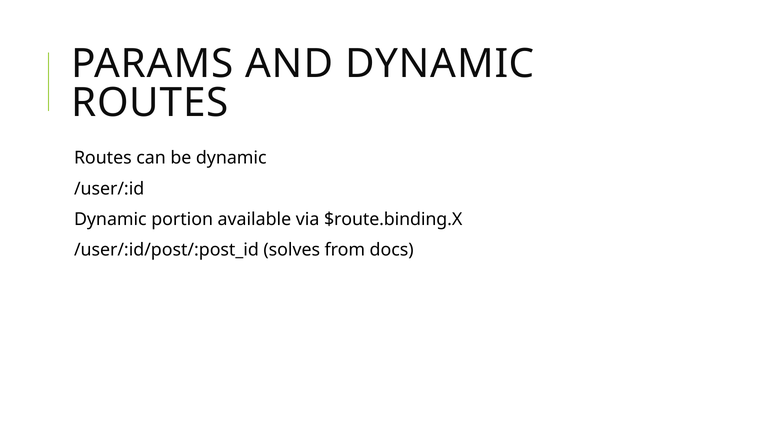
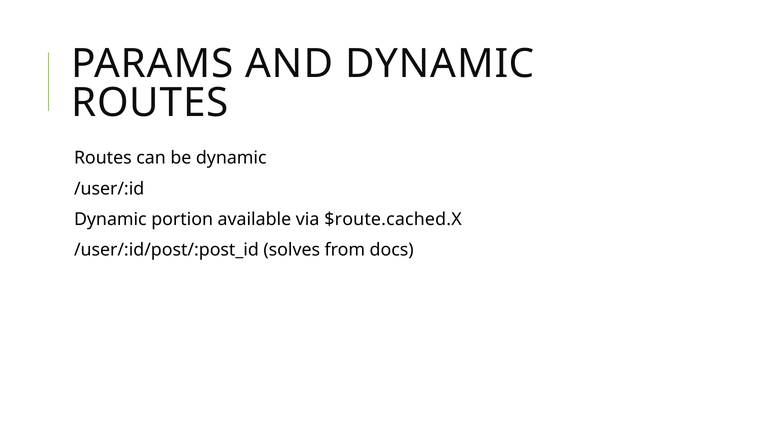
$route.binding.X: $route.binding.X -> $route.cached.X
